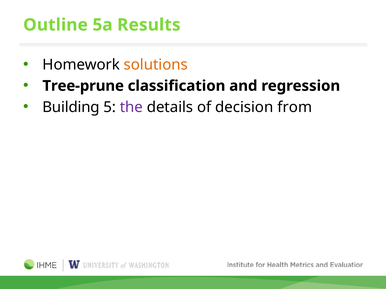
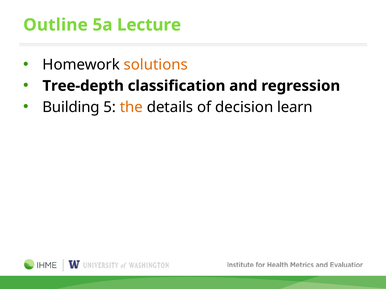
Results: Results -> Lecture
Tree-prune: Tree-prune -> Tree-depth
the colour: purple -> orange
from: from -> learn
